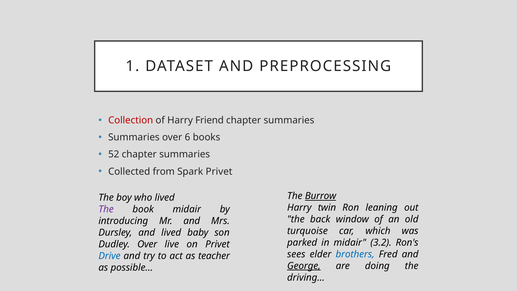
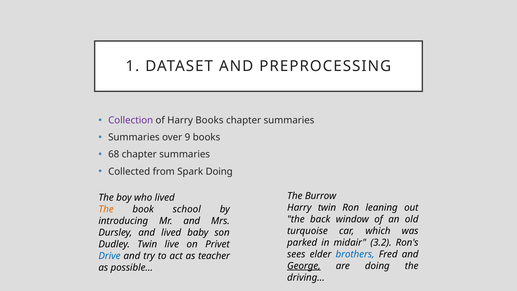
Collection colour: red -> purple
Harry Friend: Friend -> Books
6: 6 -> 9
52: 52 -> 68
Spark Privet: Privet -> Doing
Burrow underline: present -> none
The at (106, 209) colour: purple -> orange
book midair: midair -> school
Dudley Over: Over -> Twin
